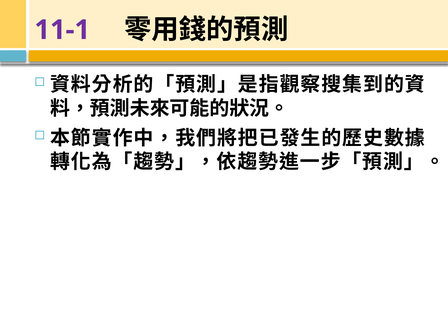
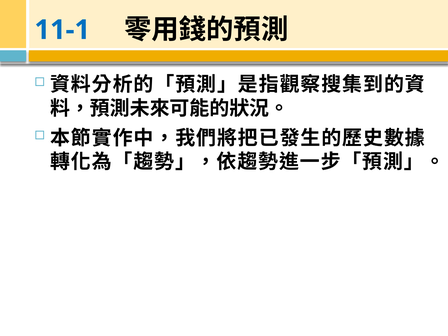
11-1 colour: purple -> blue
